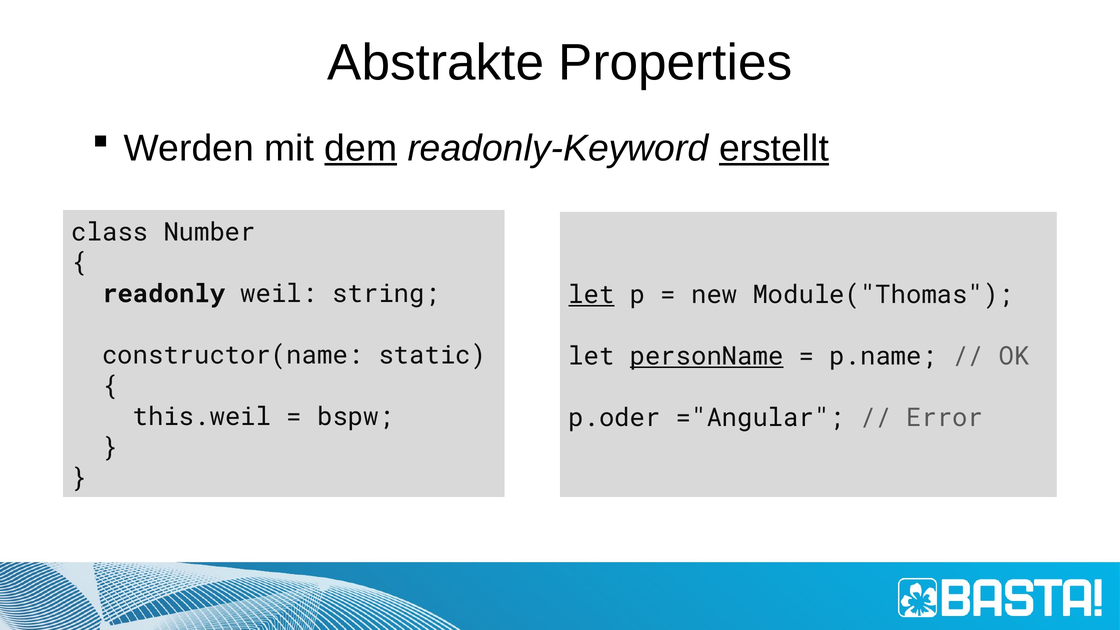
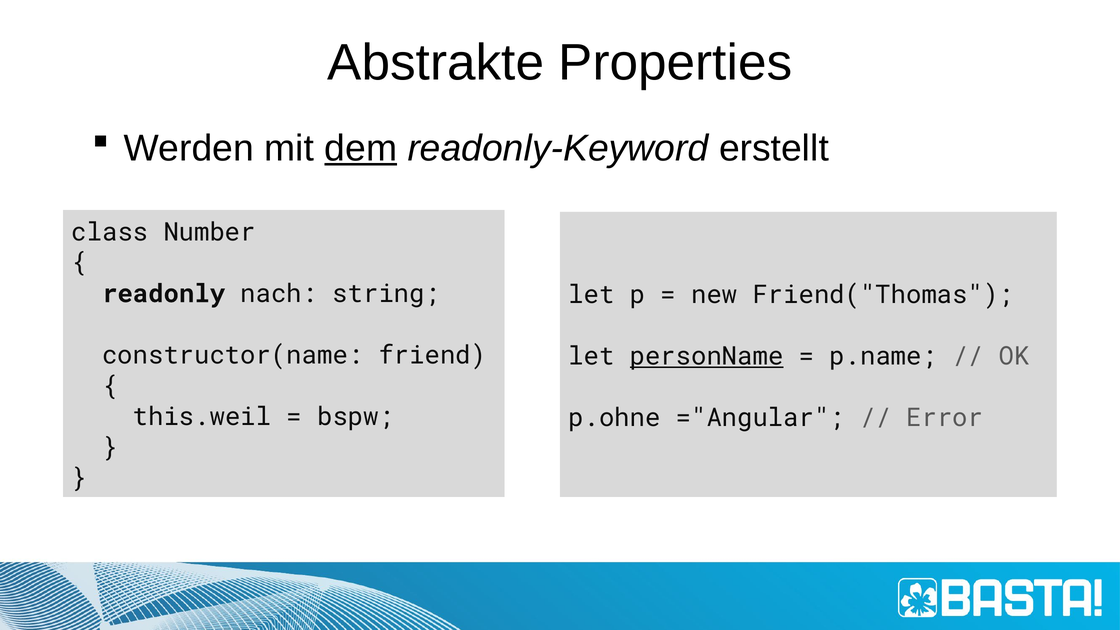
erstellt underline: present -> none
weil: weil -> nach
let at (591, 295) underline: present -> none
Module("Thomas: Module("Thomas -> Friend("Thomas
static: static -> friend
p.oder: p.oder -> p.ohne
